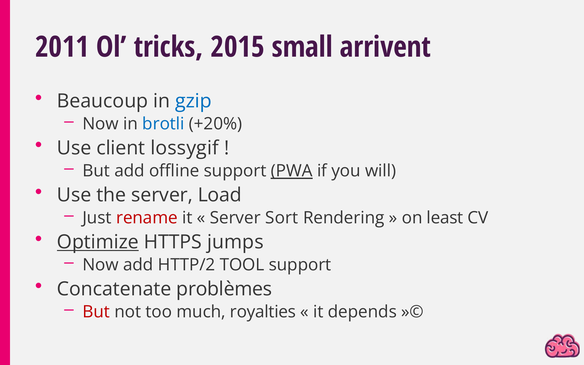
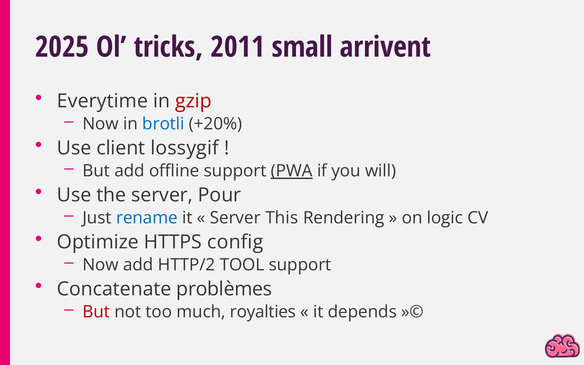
2011: 2011 -> 2025
2015: 2015 -> 2011
Beaucoup: Beaucoup -> Everytime
gzip colour: blue -> red
Load: Load -> Pour
rename colour: red -> blue
Sort: Sort -> This
least: least -> logic
Optimize underline: present -> none
jumps: jumps -> config
